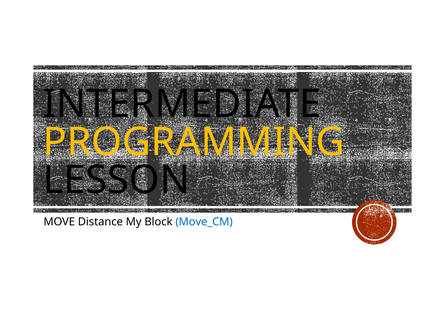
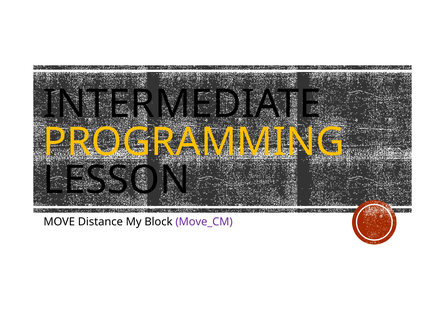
Move_CM colour: blue -> purple
